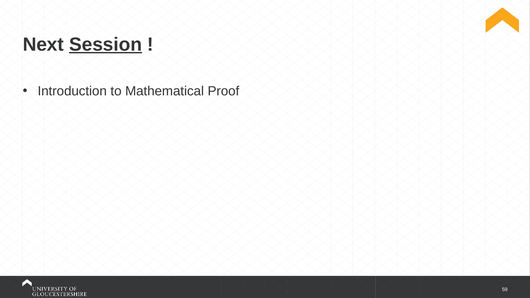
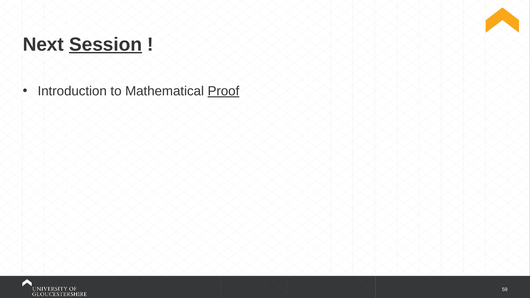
Proof underline: none -> present
